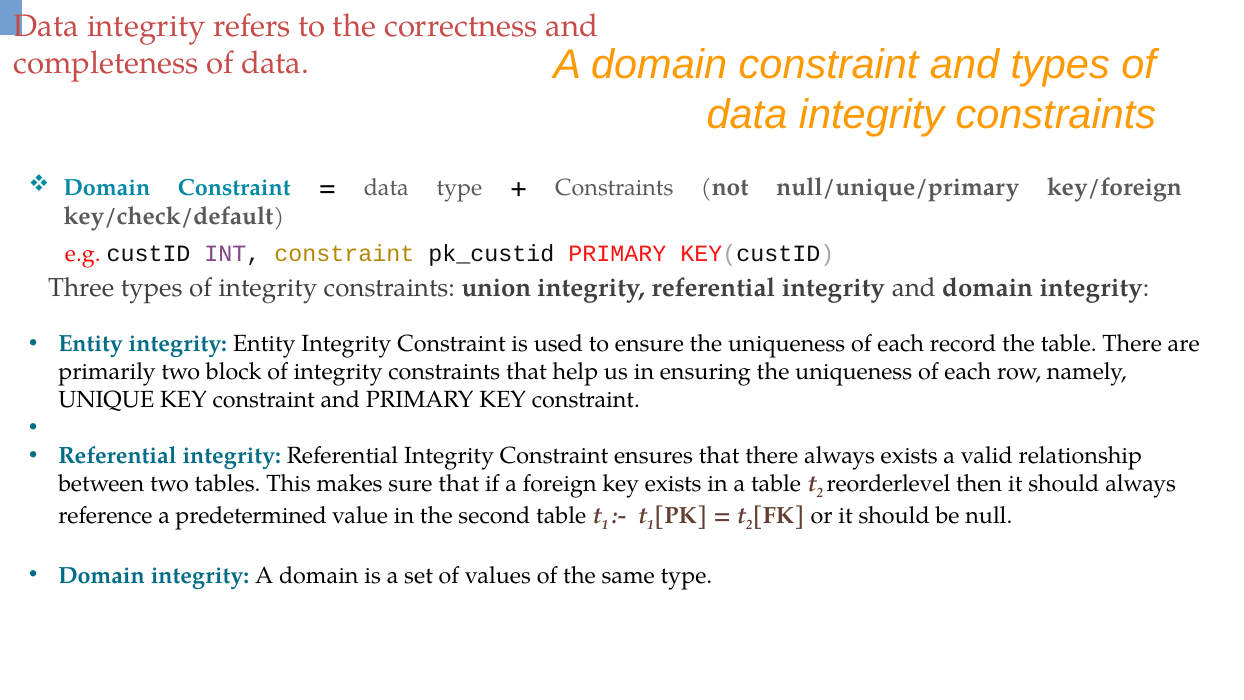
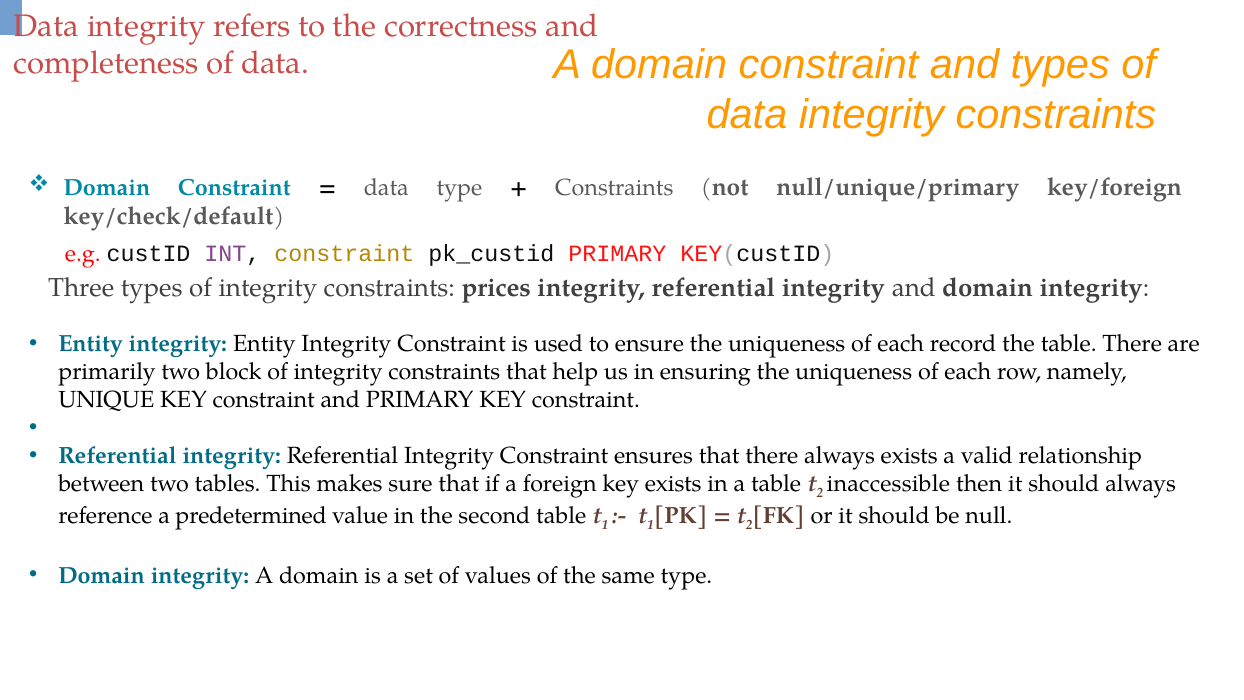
union: union -> prices
reorderlevel: reorderlevel -> inaccessible
